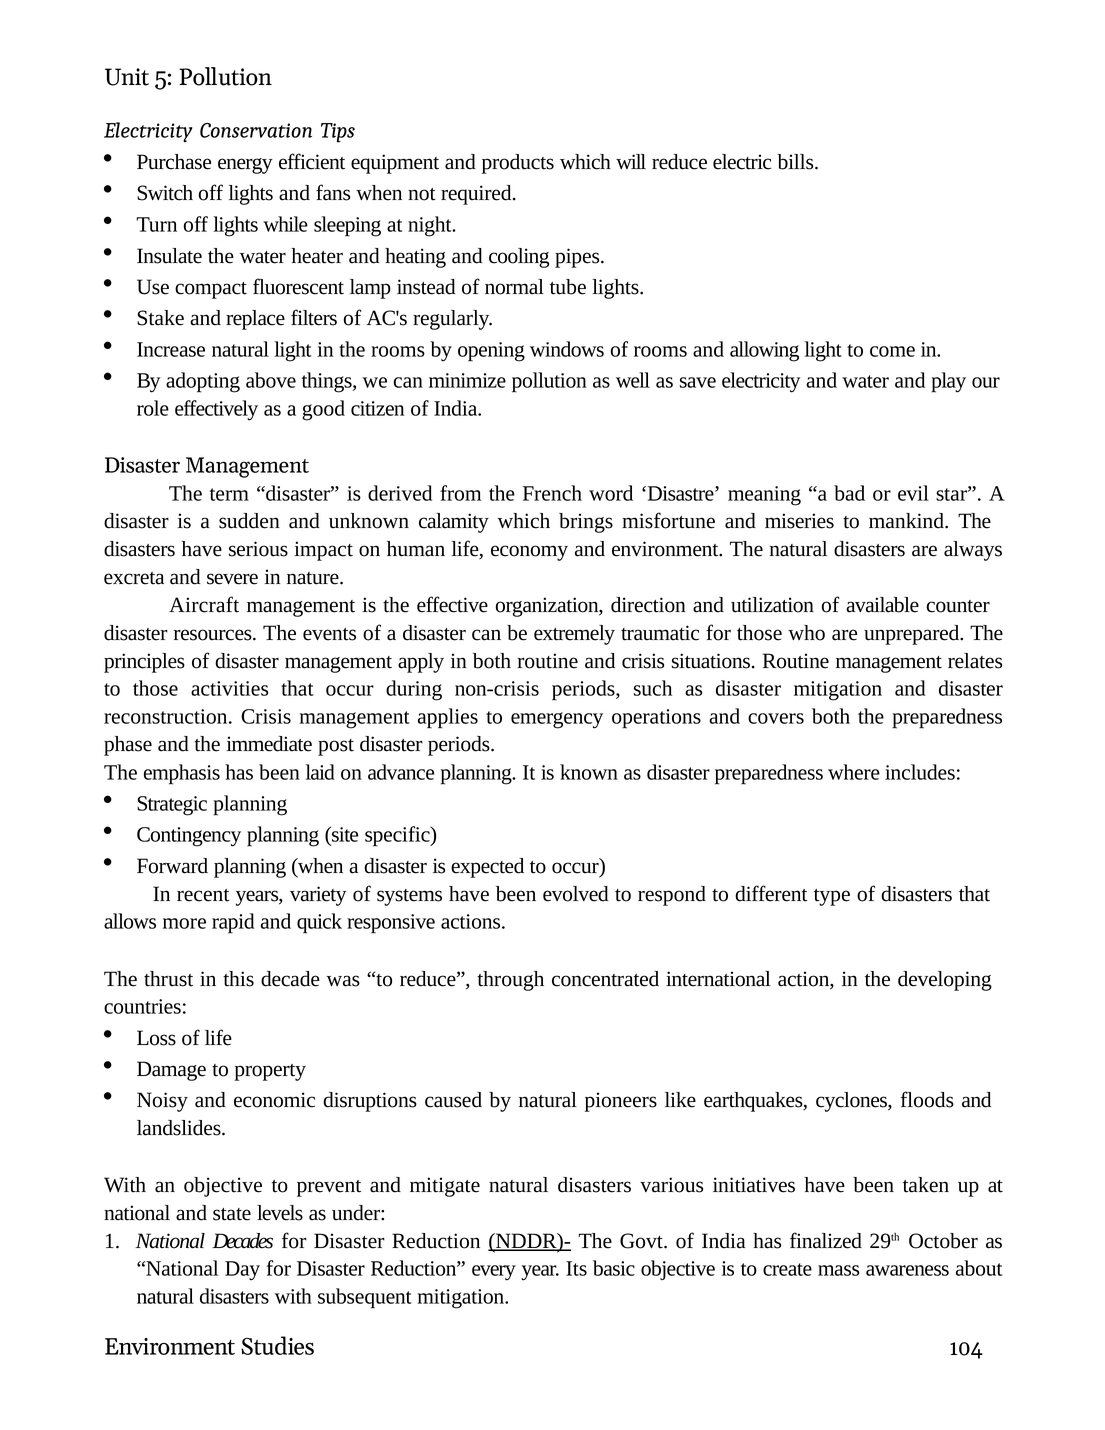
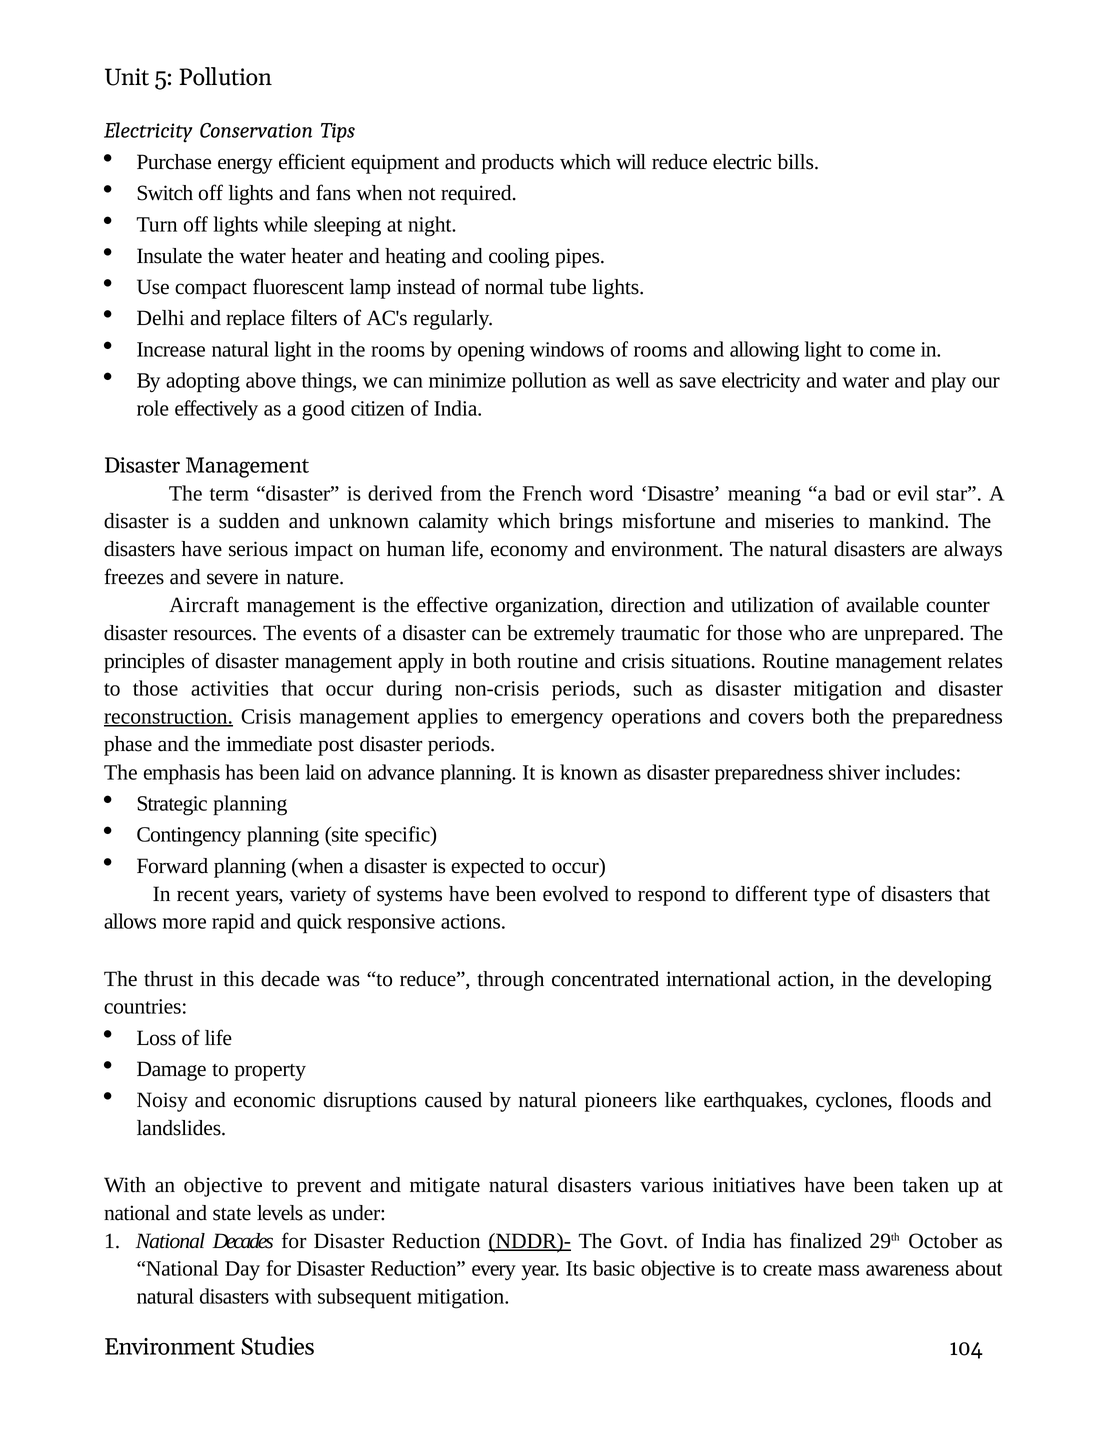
Stake: Stake -> Delhi
excreta: excreta -> freezes
reconstruction underline: none -> present
where: where -> shiver
